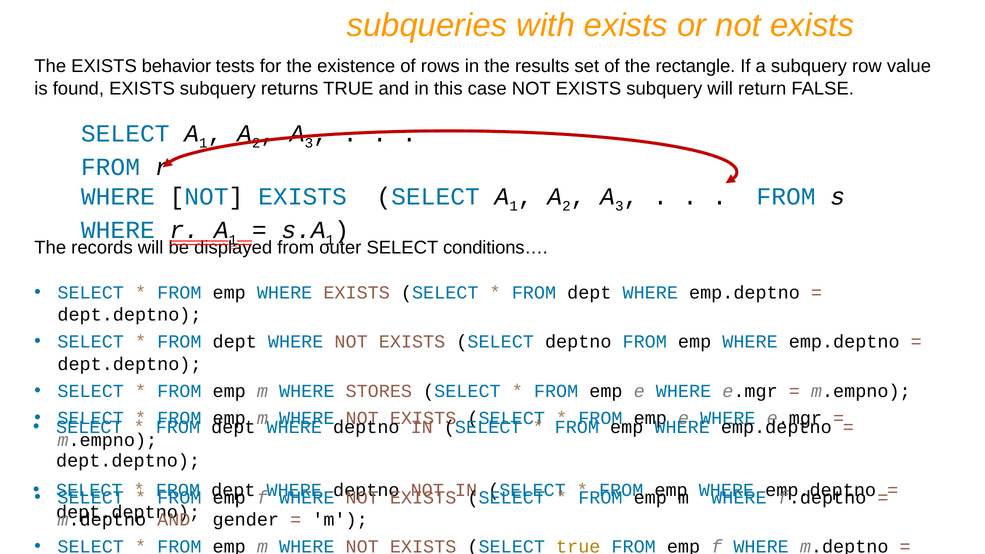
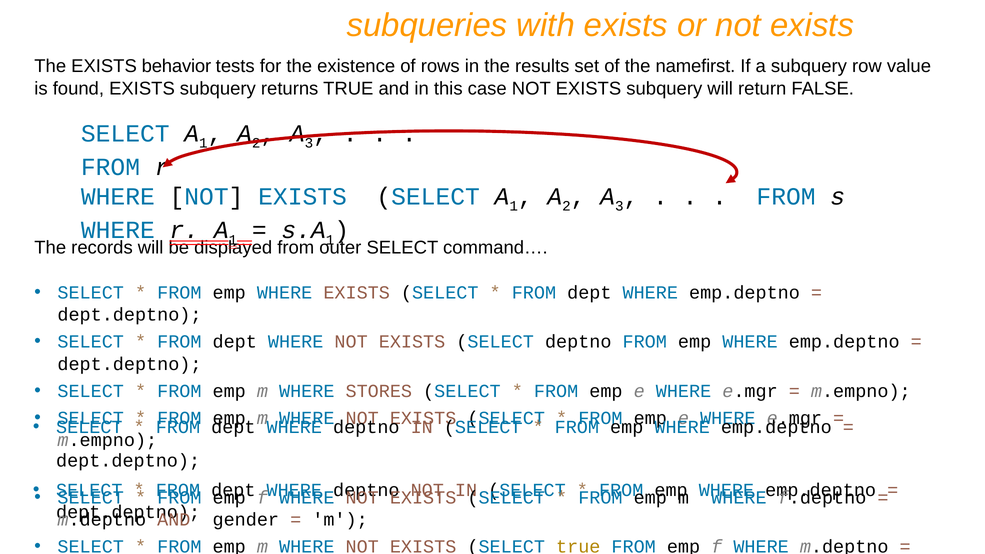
rectangle: rectangle -> namefirst
conditions…: conditions… -> command…
